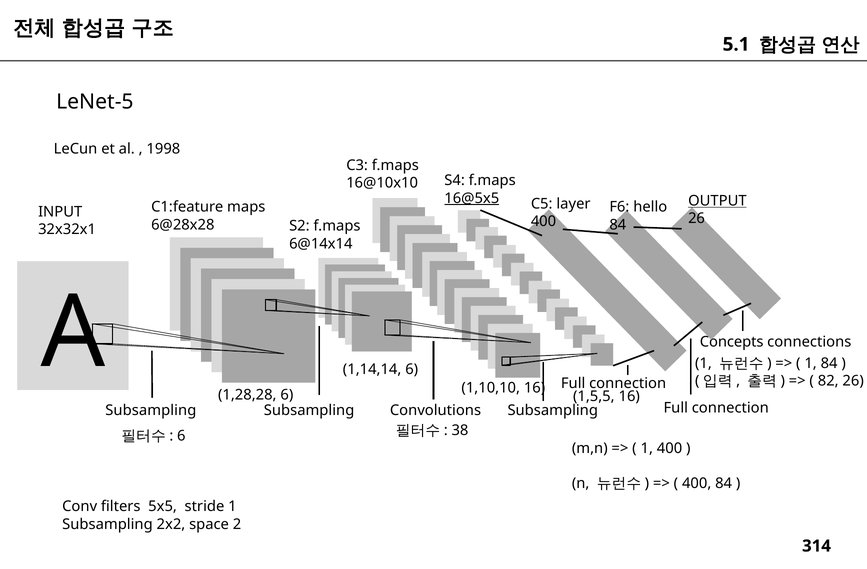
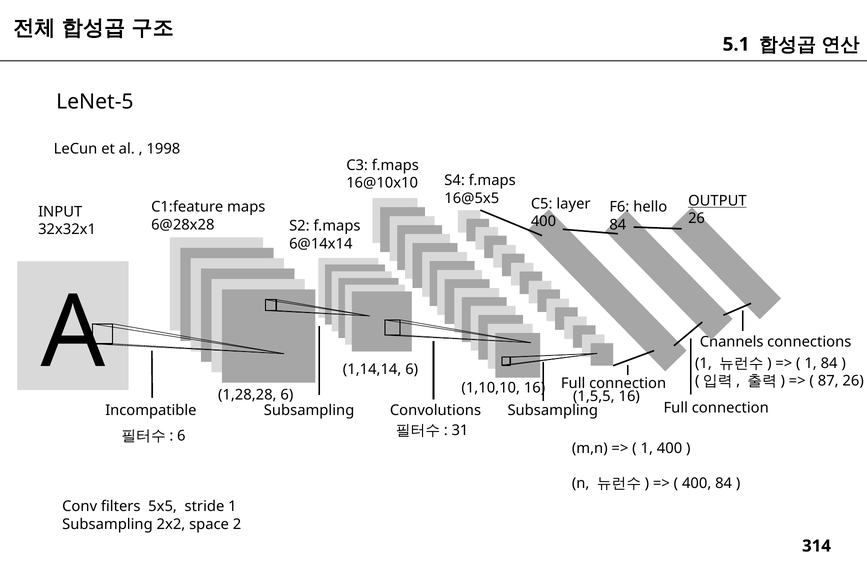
16@5x5 underline: present -> none
Concepts: Concepts -> Channels
82: 82 -> 87
Subsampling at (151, 411): Subsampling -> Incompatible
38: 38 -> 31
